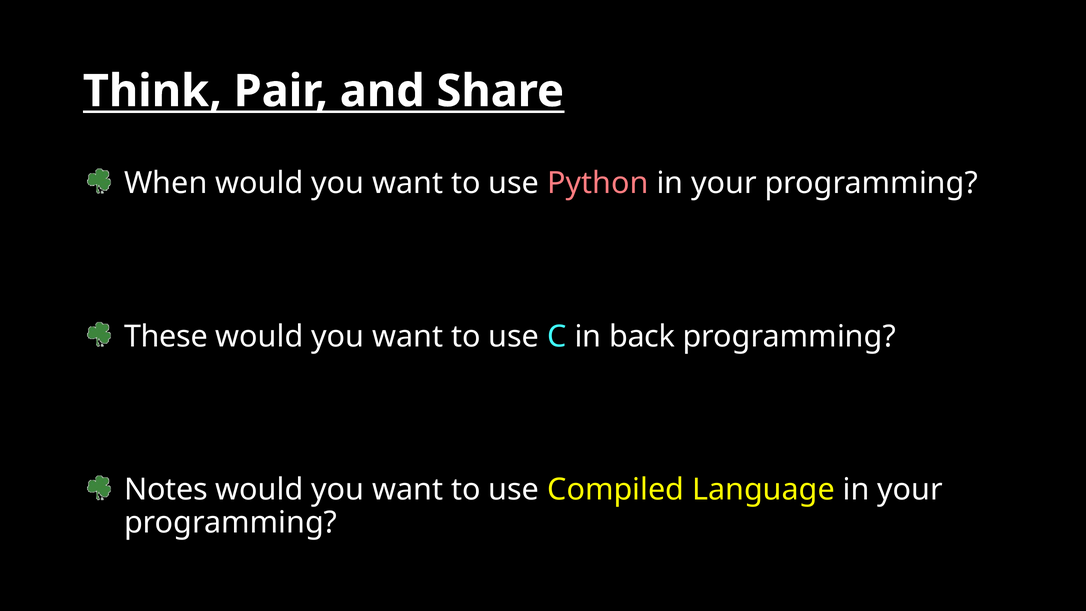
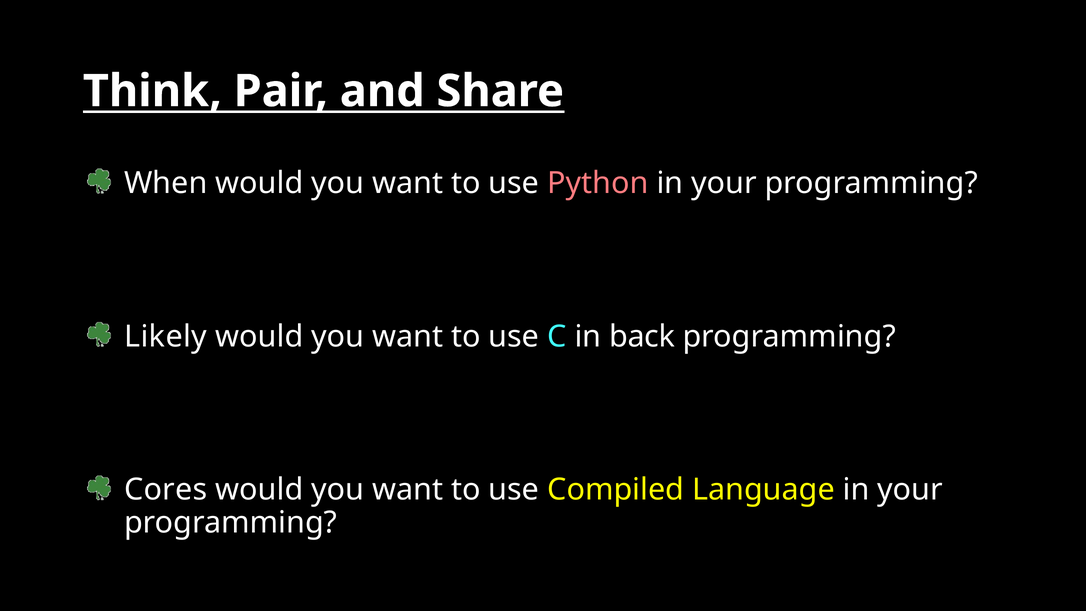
These: These -> Likely
Notes: Notes -> Cores
